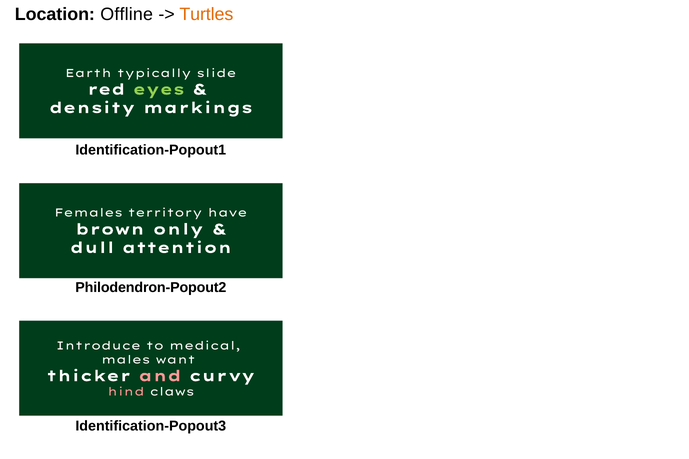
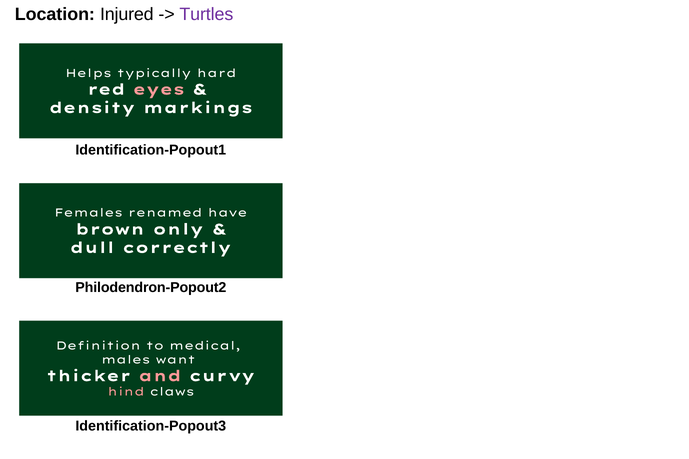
Offline: Offline -> Injured
Turtles colour: orange -> purple
Earth: Earth -> Helps
slide: slide -> hard
eyes colour: light green -> pink
territory: territory -> renamed
attention: attention -> correctly
Introduce: Introduce -> Definition
